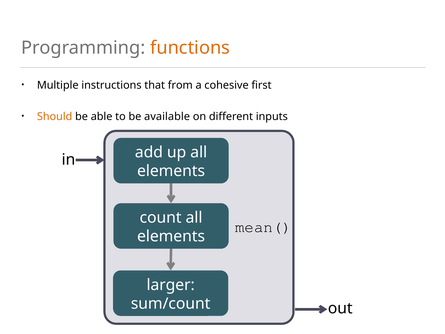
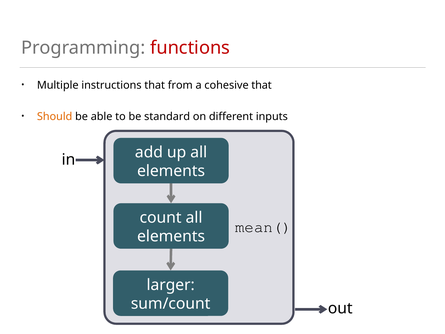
functions colour: orange -> red
cohesive first: first -> that
available: available -> standard
